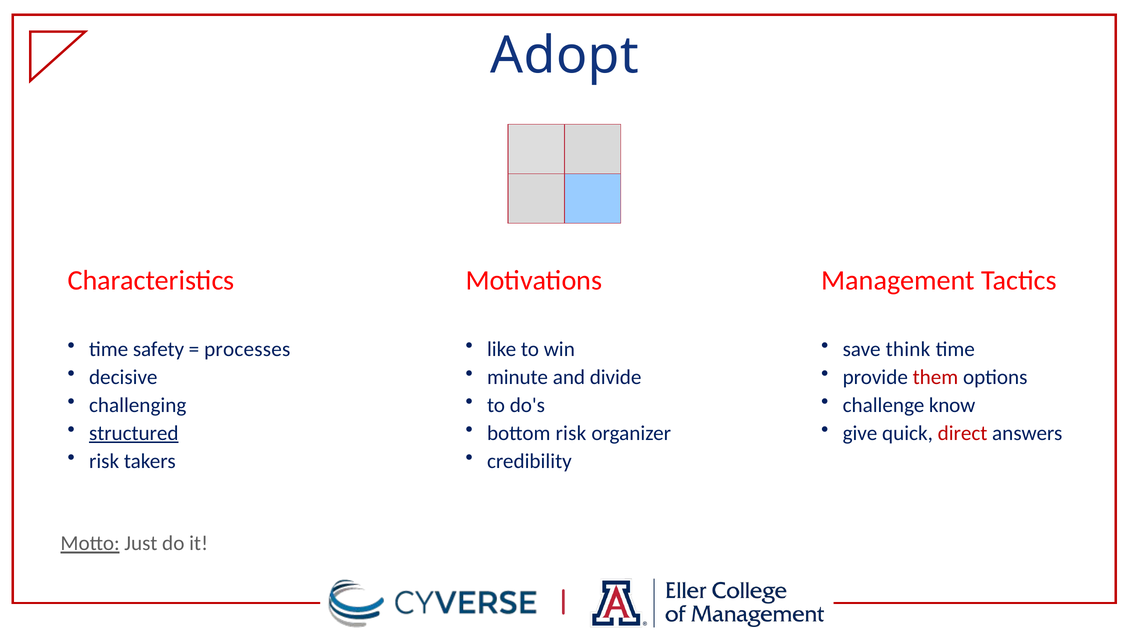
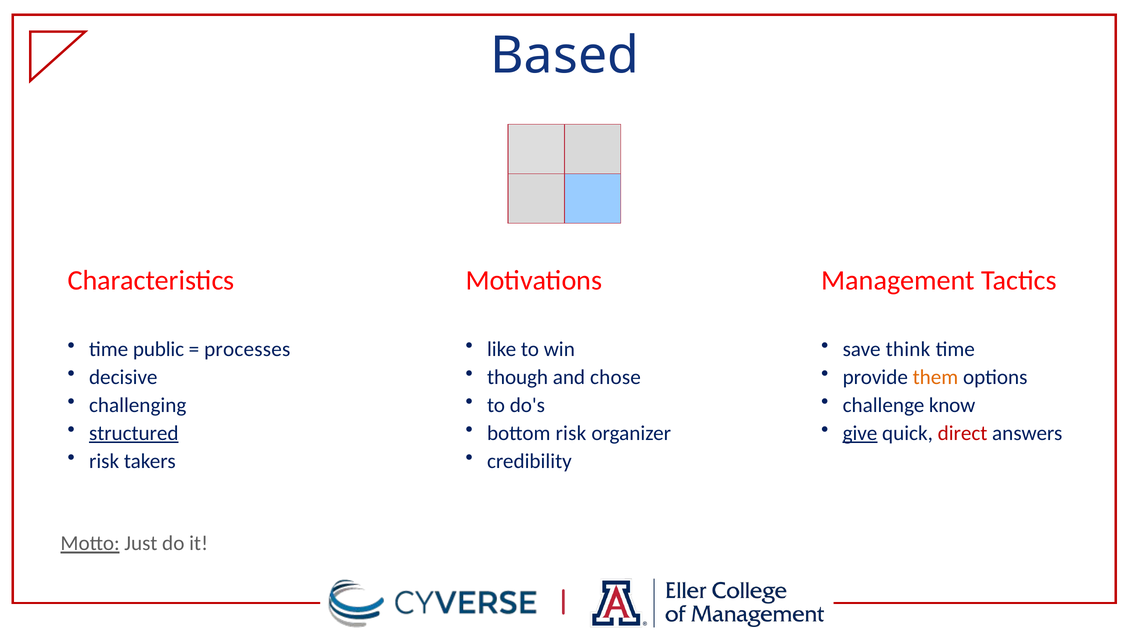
Adopt: Adopt -> Based
safety: safety -> public
minute: minute -> though
divide: divide -> chose
them colour: red -> orange
give underline: none -> present
